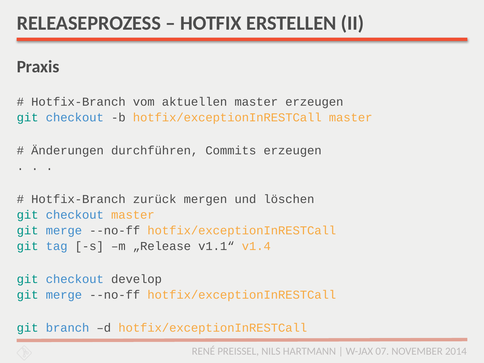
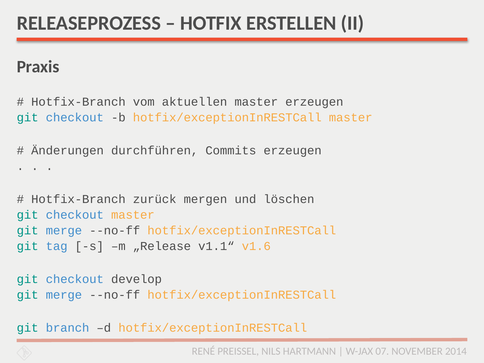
v1.4: v1.4 -> v1.6
